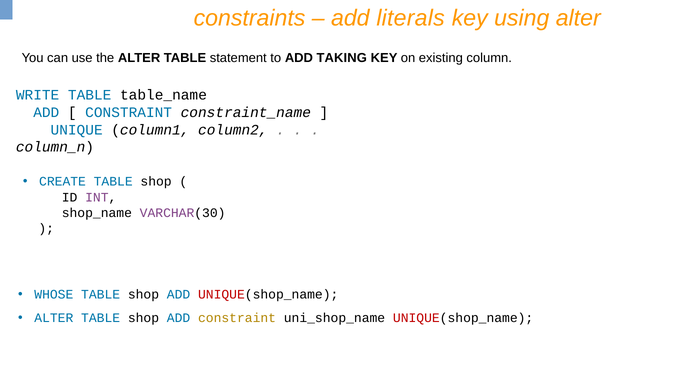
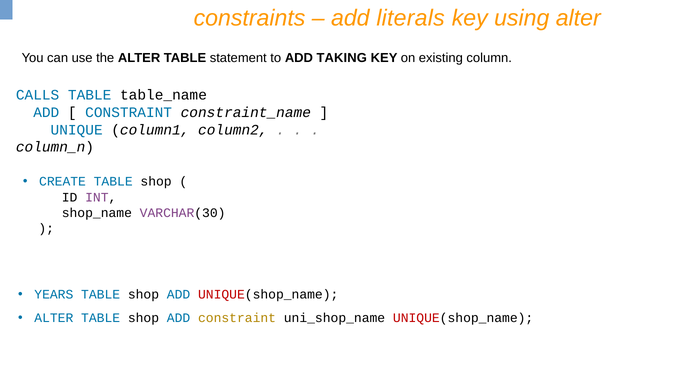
WRITE: WRITE -> CALLS
WHOSE: WHOSE -> YEARS
